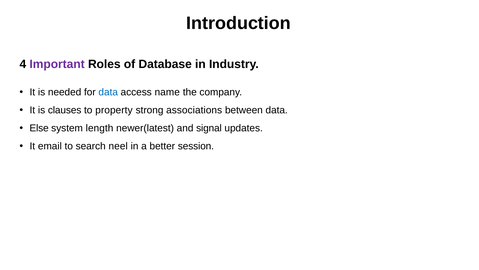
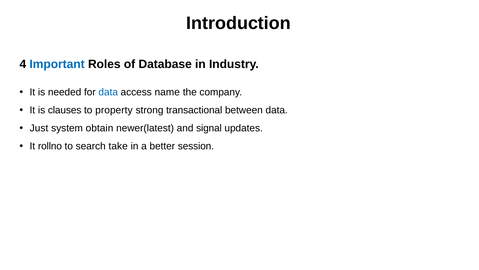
Important colour: purple -> blue
associations: associations -> transactional
Else: Else -> Just
length: length -> obtain
email: email -> rollno
neel: neel -> take
